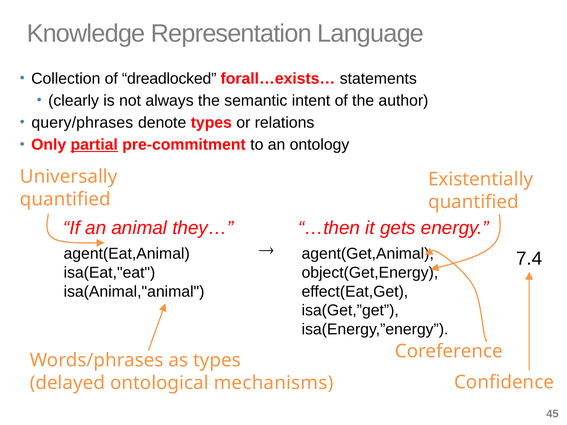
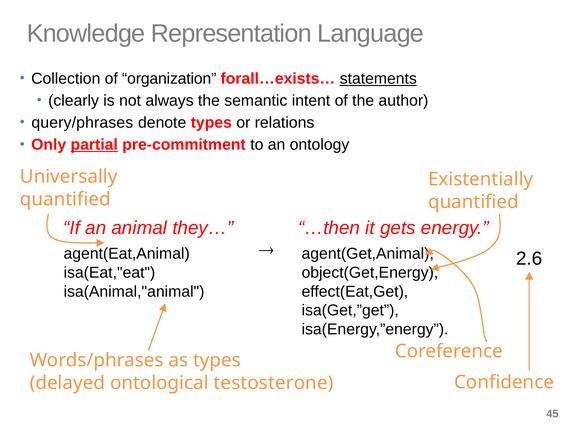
dreadlocked: dreadlocked -> organization
statements underline: none -> present
7.4: 7.4 -> 2.6
mechanisms: mechanisms -> testosterone
